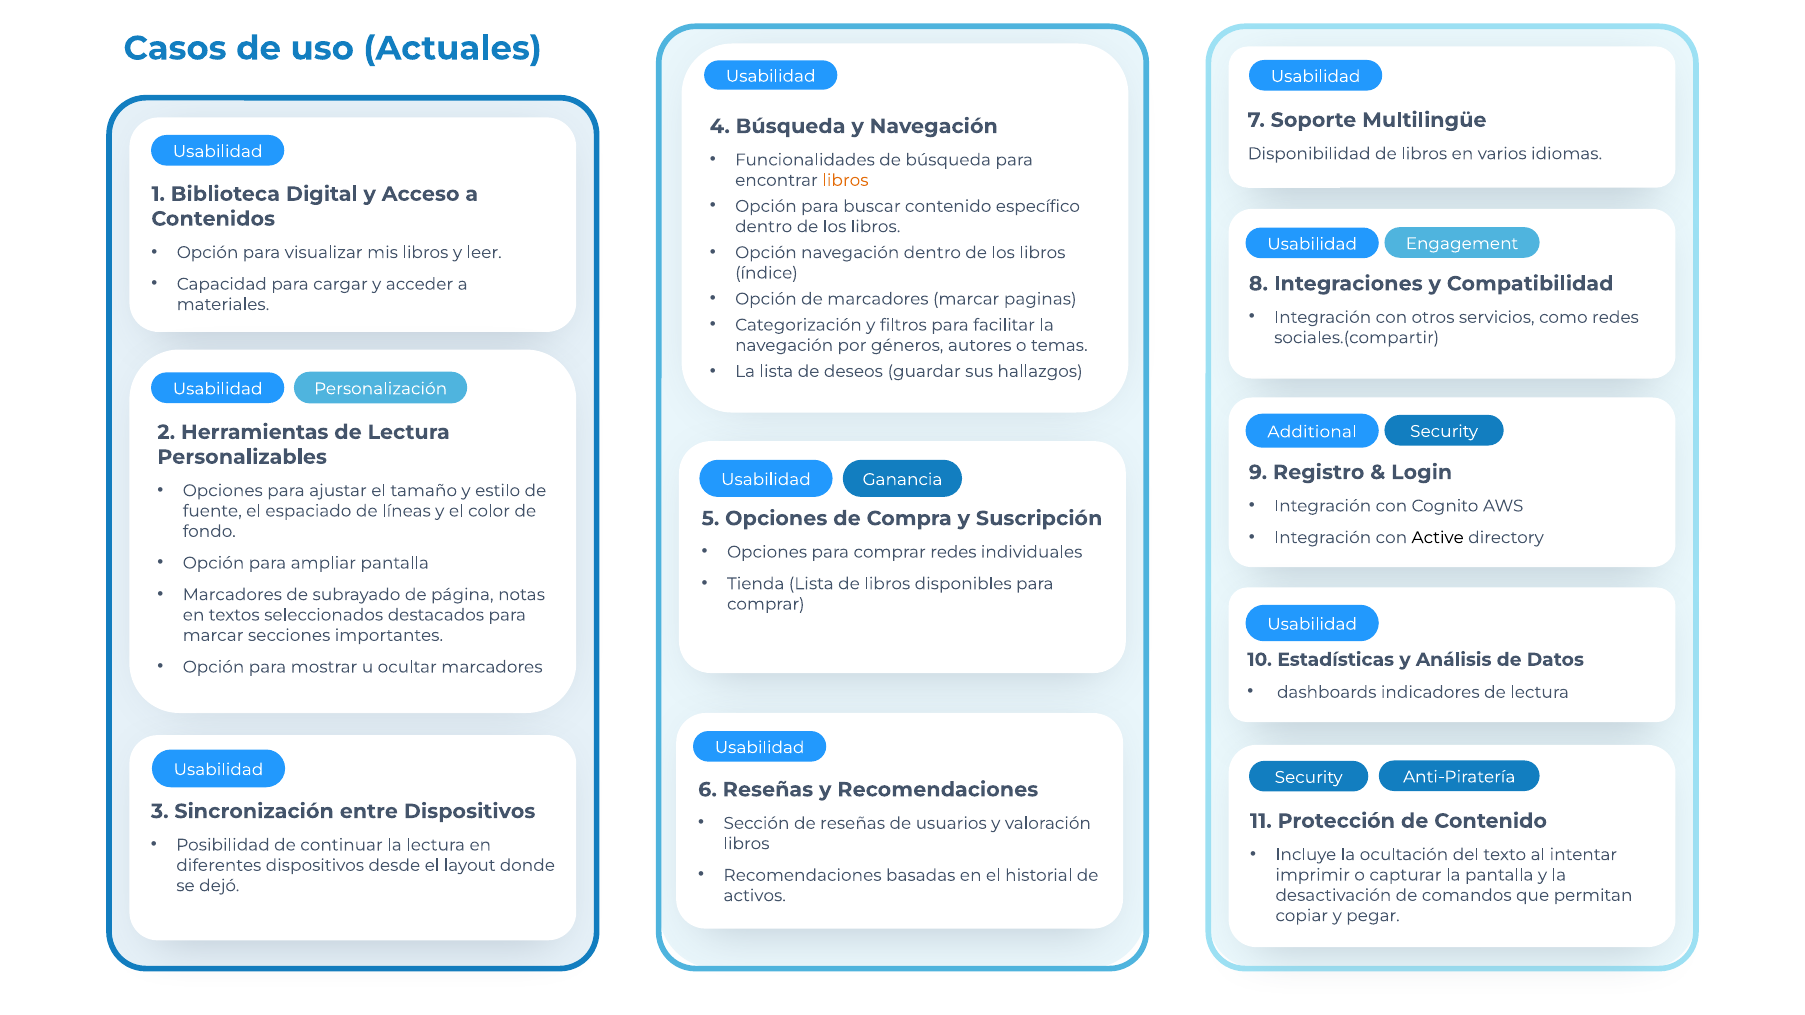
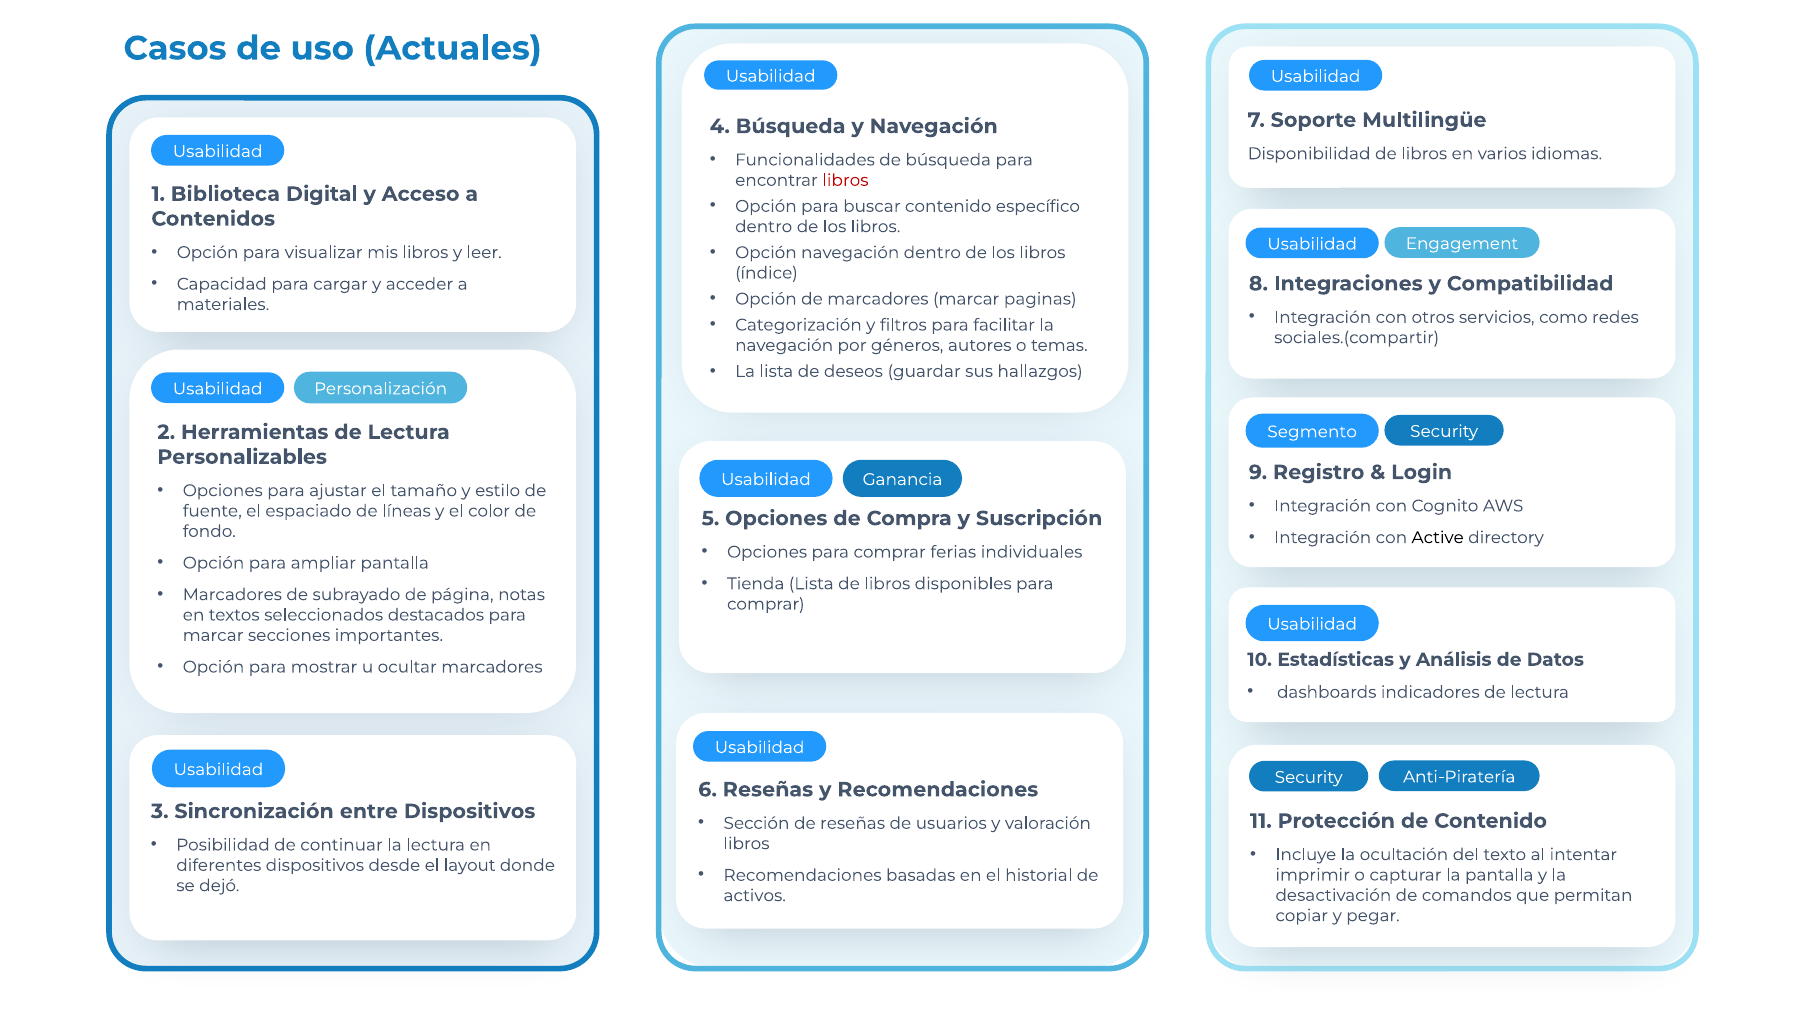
libros at (845, 180) colour: orange -> red
Additional: Additional -> Segmento
comprar redes: redes -> ferias
